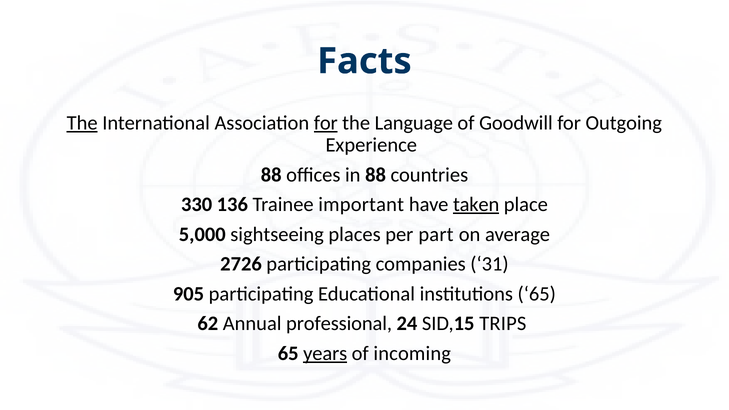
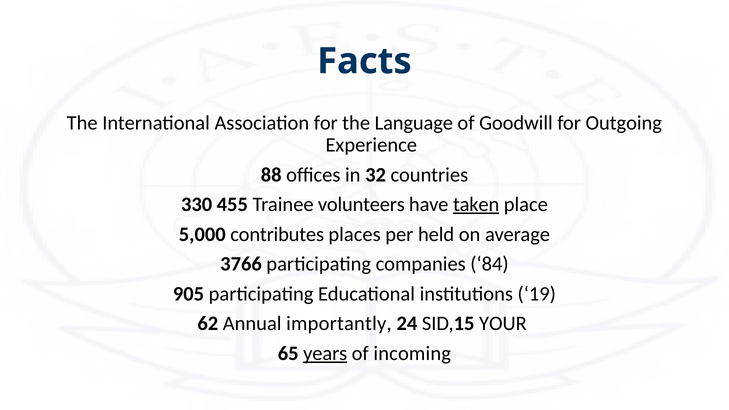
The at (82, 123) underline: present -> none
for at (326, 123) underline: present -> none
in 88: 88 -> 32
136: 136 -> 455
important: important -> volunteers
sightseeing: sightseeing -> contributes
part: part -> held
2726: 2726 -> 3766
31: 31 -> 84
institutions 65: 65 -> 19
professional: professional -> importantly
TRIPS: TRIPS -> YOUR
